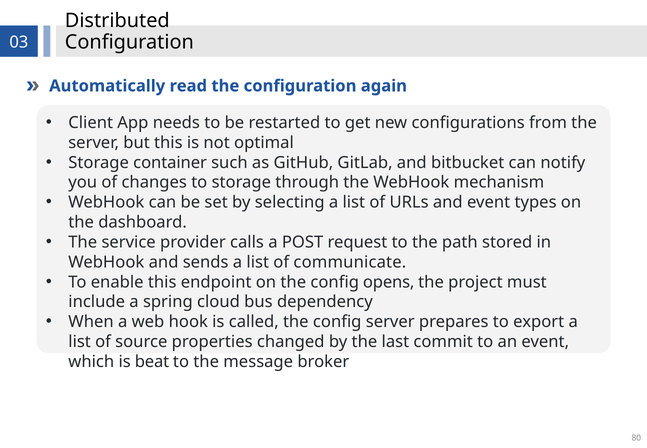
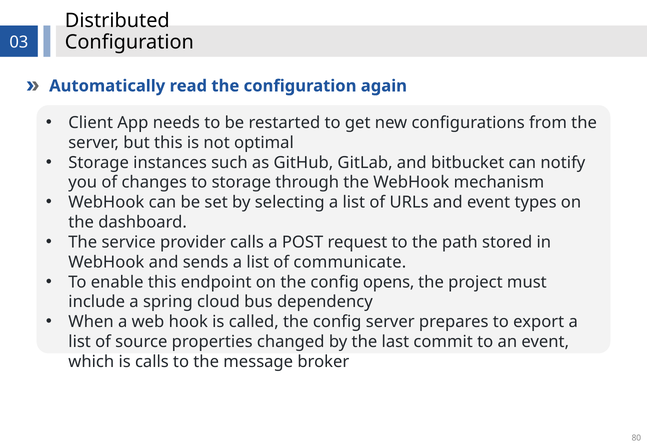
container: container -> instances
is beat: beat -> calls
